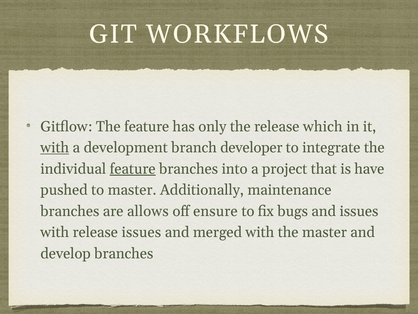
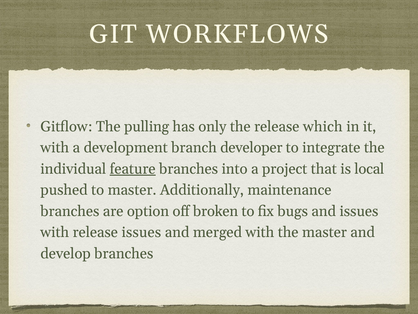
The feature: feature -> pulling
with at (55, 147) underline: present -> none
have: have -> local
allows: allows -> option
ensure: ensure -> broken
